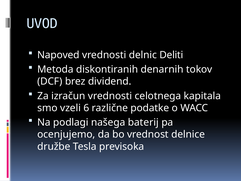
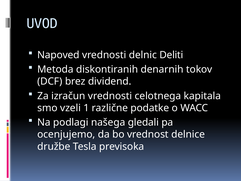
6: 6 -> 1
baterij: baterij -> gledali
